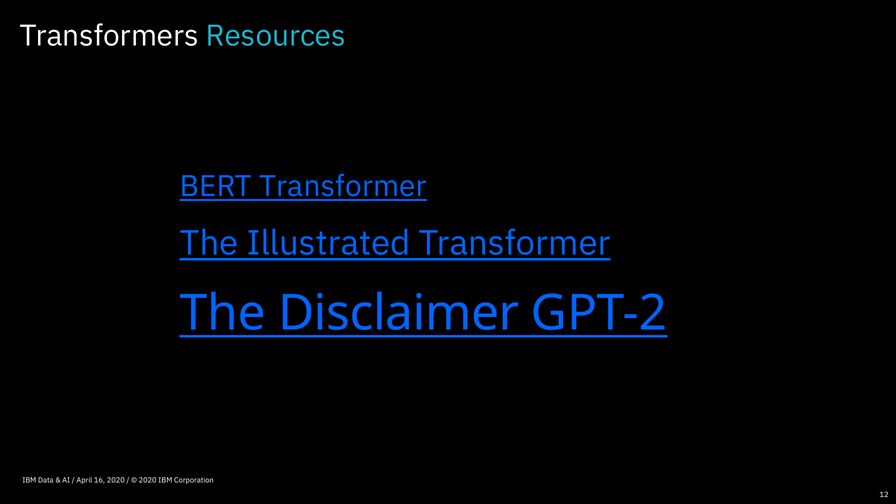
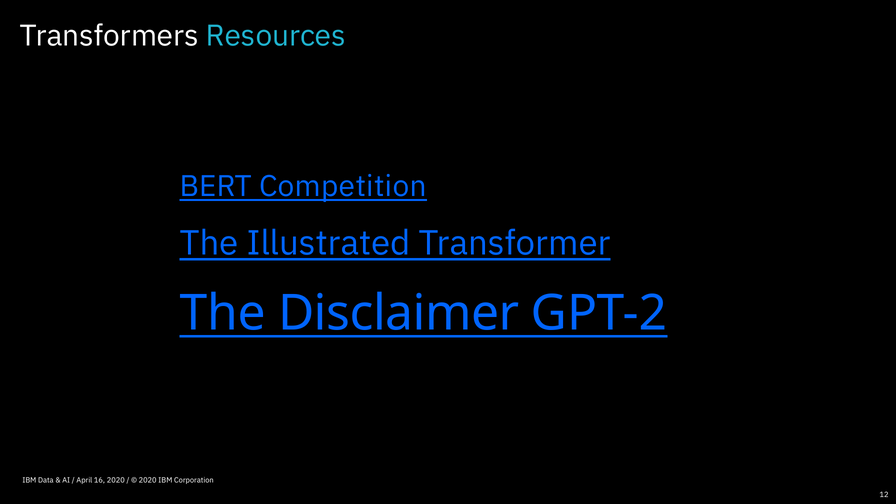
BERT Transformer: Transformer -> Competition
